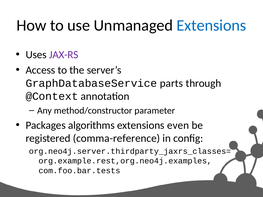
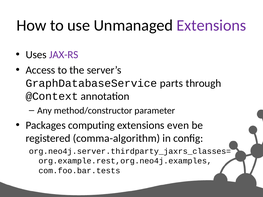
Extensions at (211, 25) colour: blue -> purple
algorithms: algorithms -> computing
comma-reference: comma-reference -> comma-algorithm
